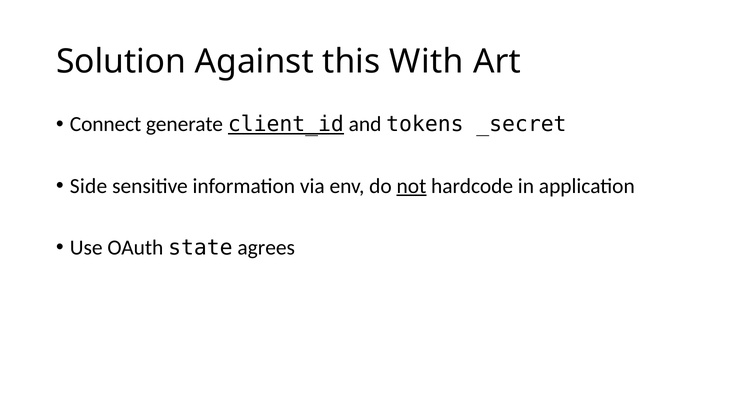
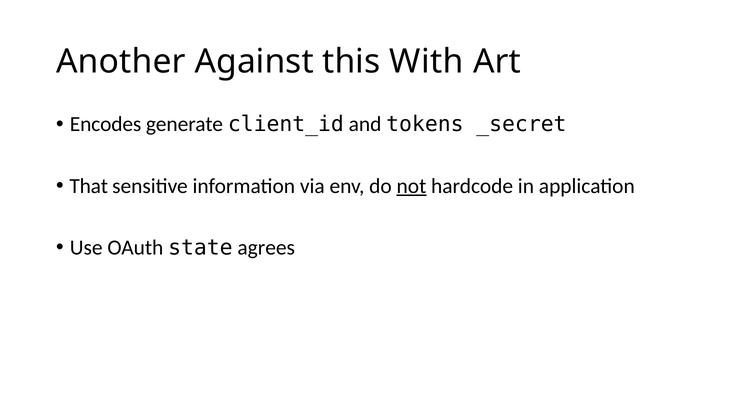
Solution: Solution -> Another
Connect: Connect -> Encodes
client_id underline: present -> none
Side: Side -> That
